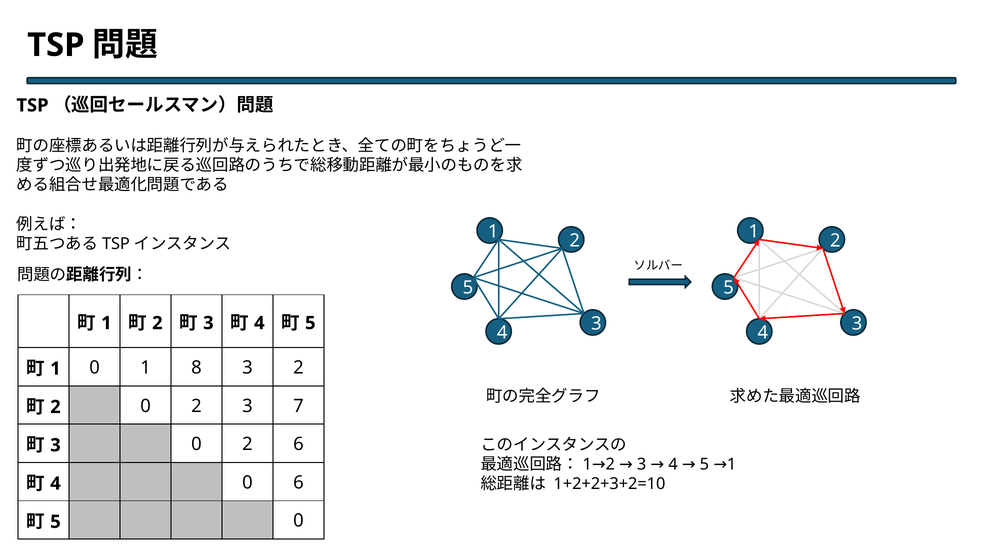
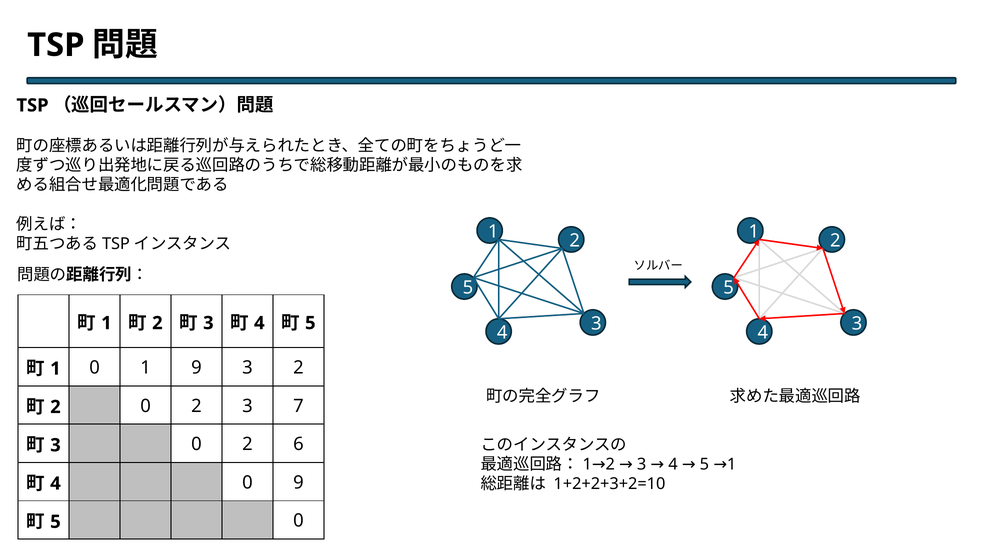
1 8: 8 -> 9
0 6: 6 -> 9
